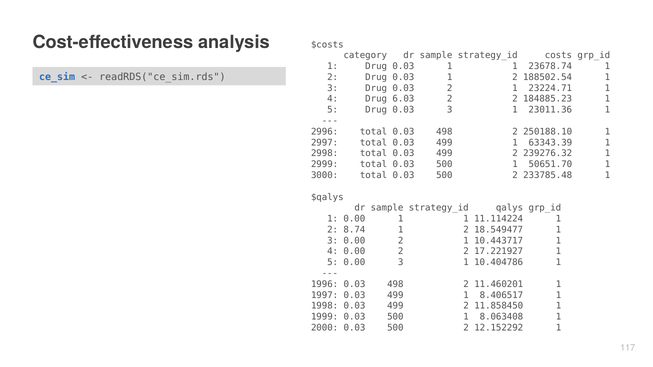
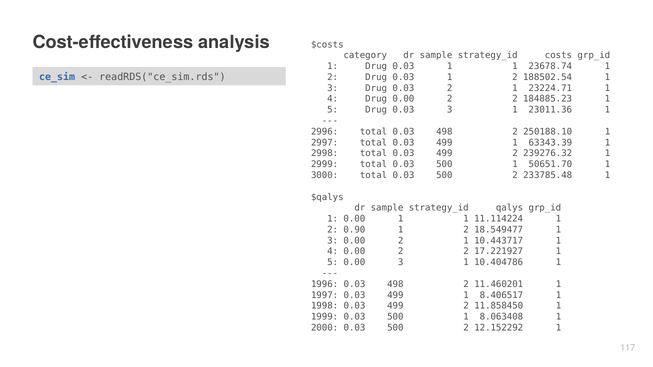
Drug 6.03: 6.03 -> 0.00
8.74: 8.74 -> 0.90
